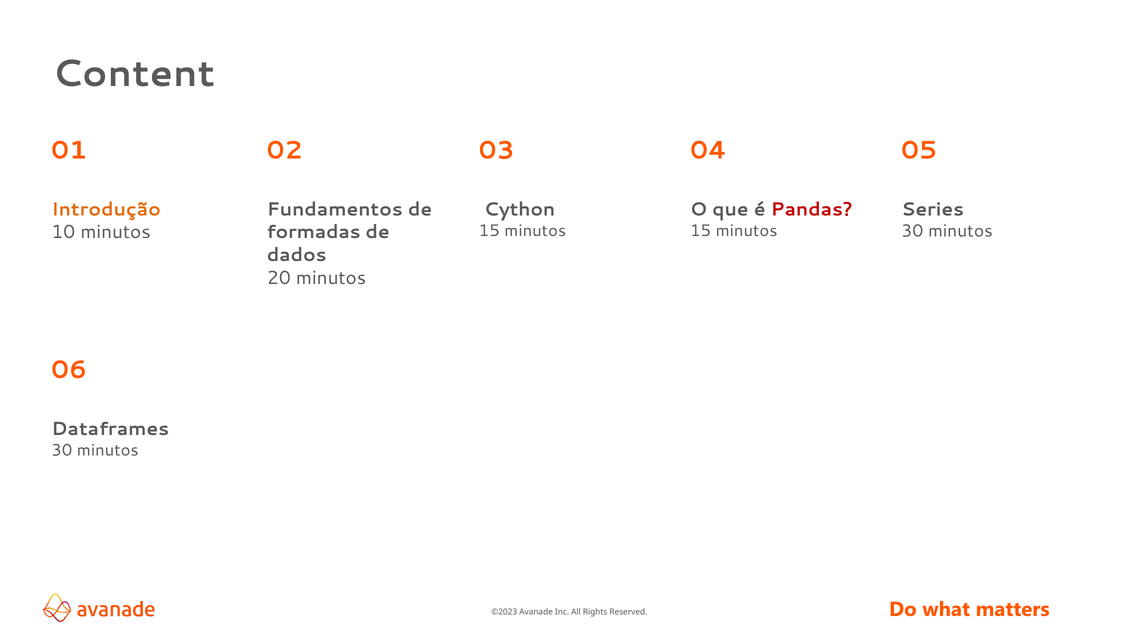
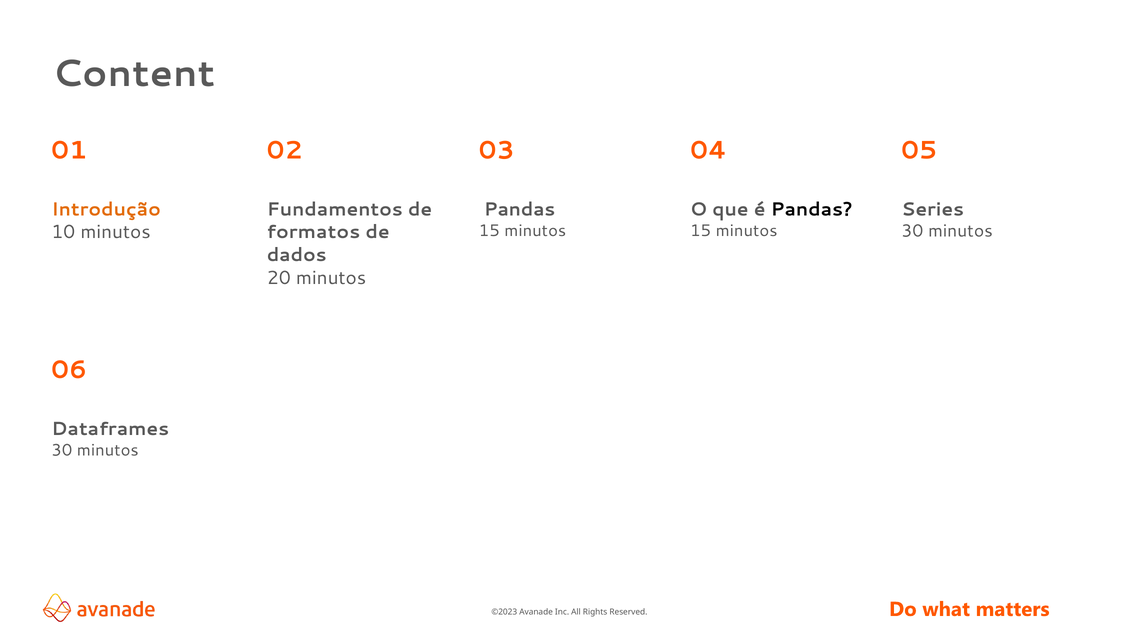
Cython at (520, 209): Cython -> Pandas
Pandas at (812, 209) colour: red -> black
formadas: formadas -> formatos
